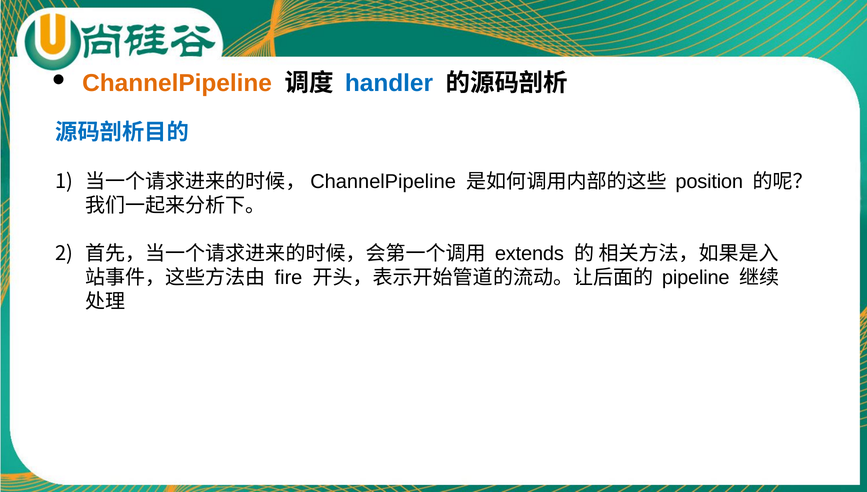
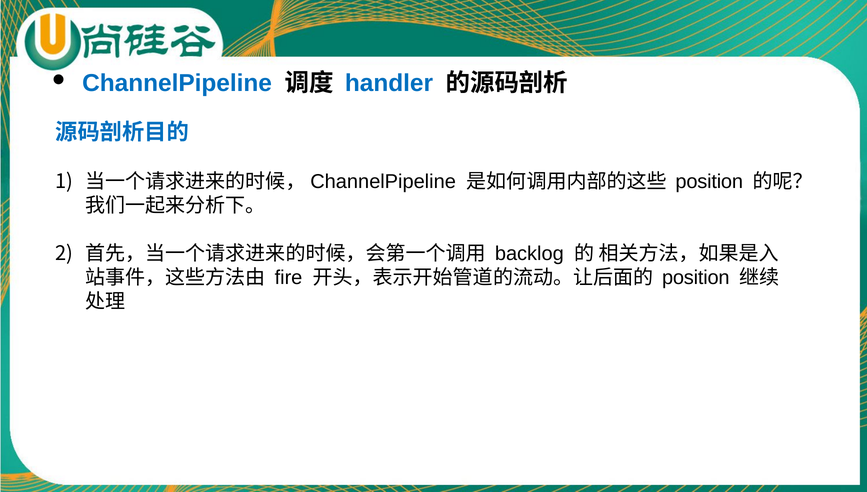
ChannelPipeline colour: orange -> blue
extends: extends -> backlog
pipeline at (696, 278): pipeline -> position
